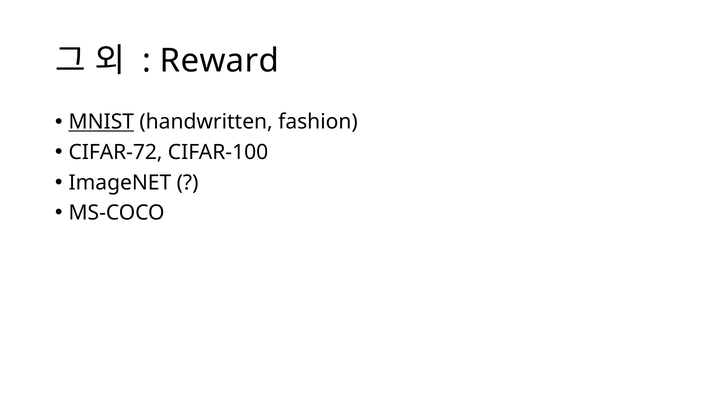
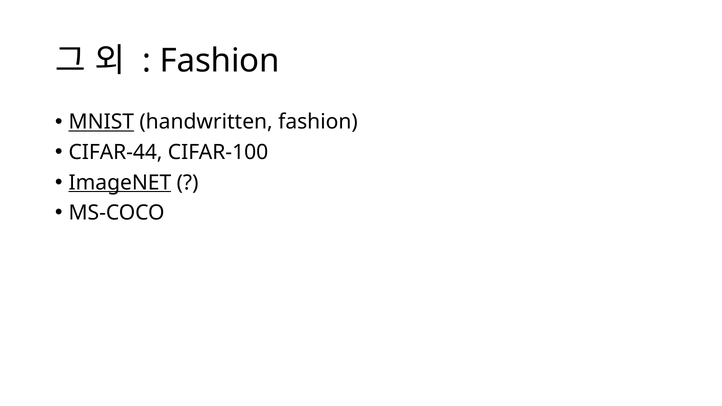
Reward at (219, 61): Reward -> Fashion
CIFAR-72: CIFAR-72 -> CIFAR-44
ImageNET underline: none -> present
